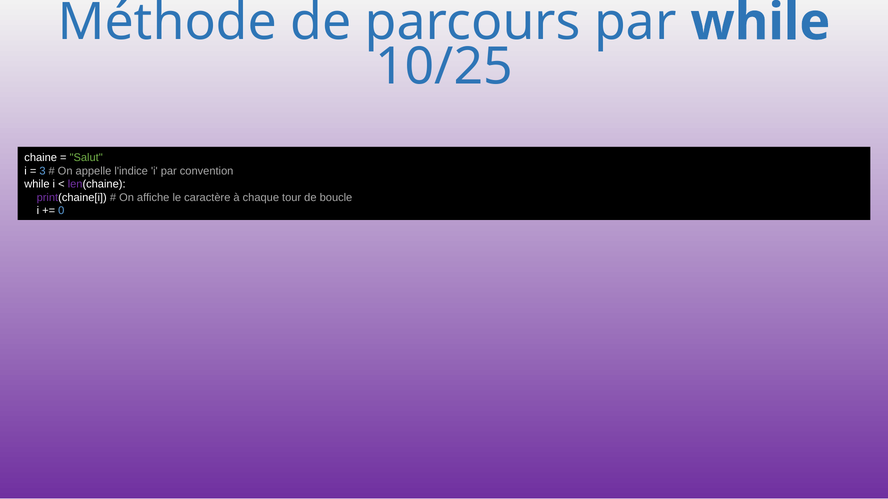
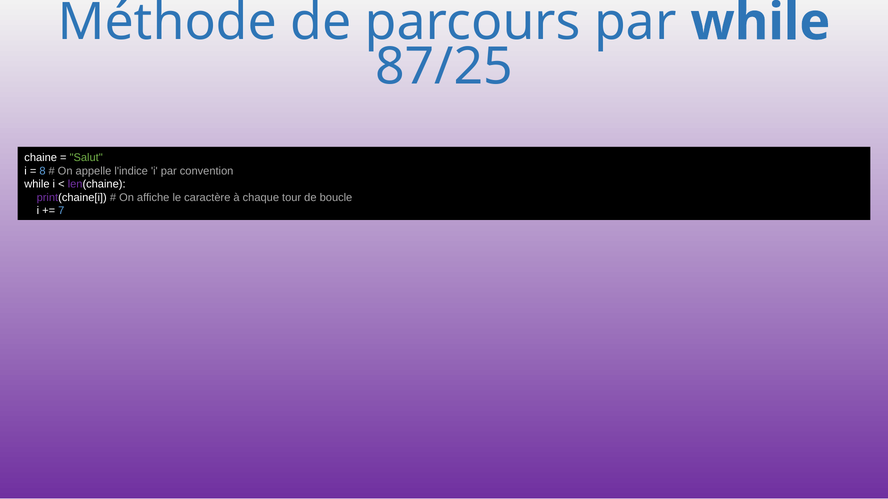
10/25: 10/25 -> 87/25
3: 3 -> 8
0: 0 -> 7
